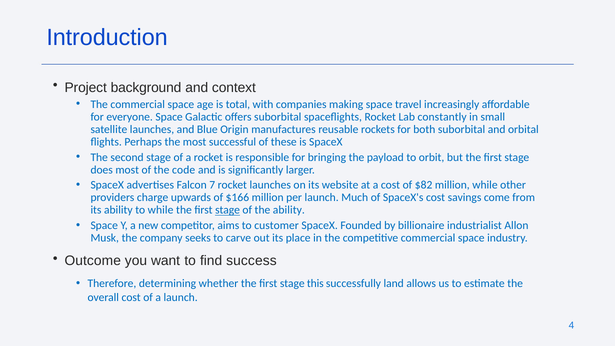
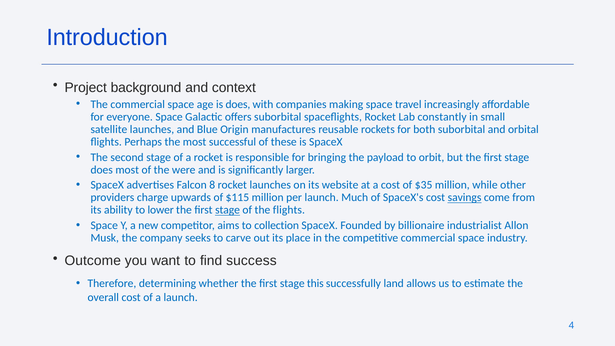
is total: total -> does
code: code -> were
7: 7 -> 8
$82: $82 -> $35
$166: $166 -> $115
savings underline: none -> present
to while: while -> lower
the ability: ability -> flights
customer: customer -> collection
